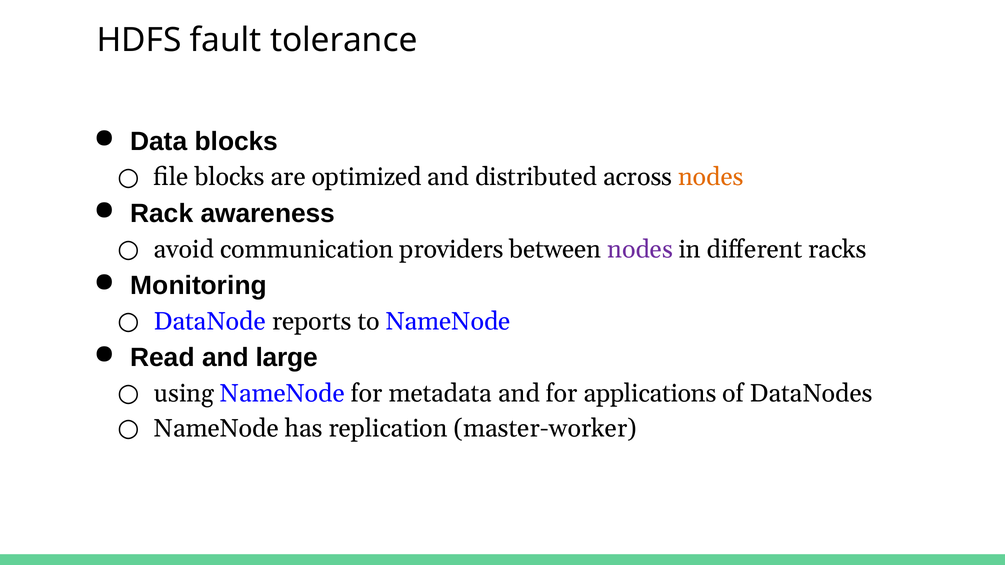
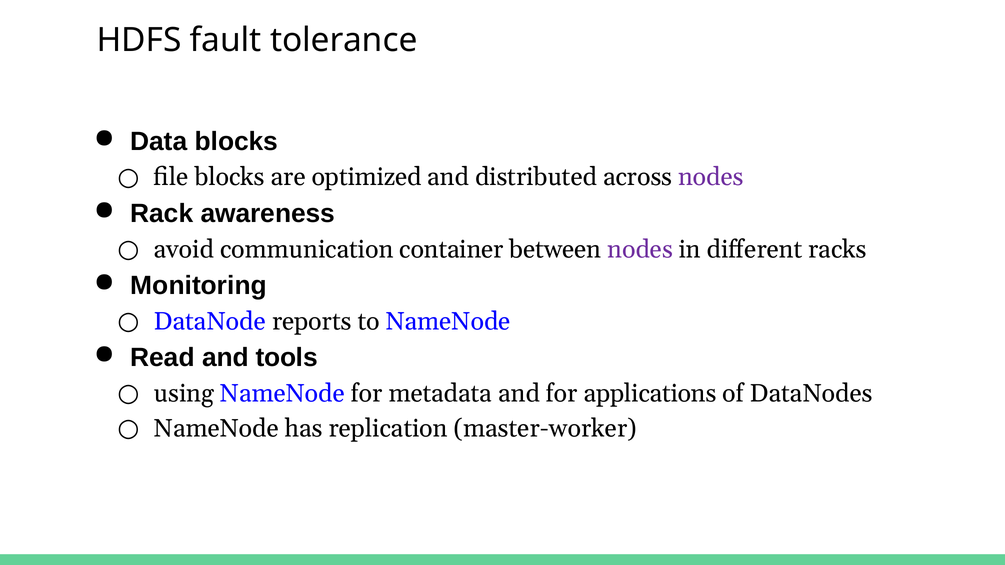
nodes at (711, 177) colour: orange -> purple
providers: providers -> container
large: large -> tools
